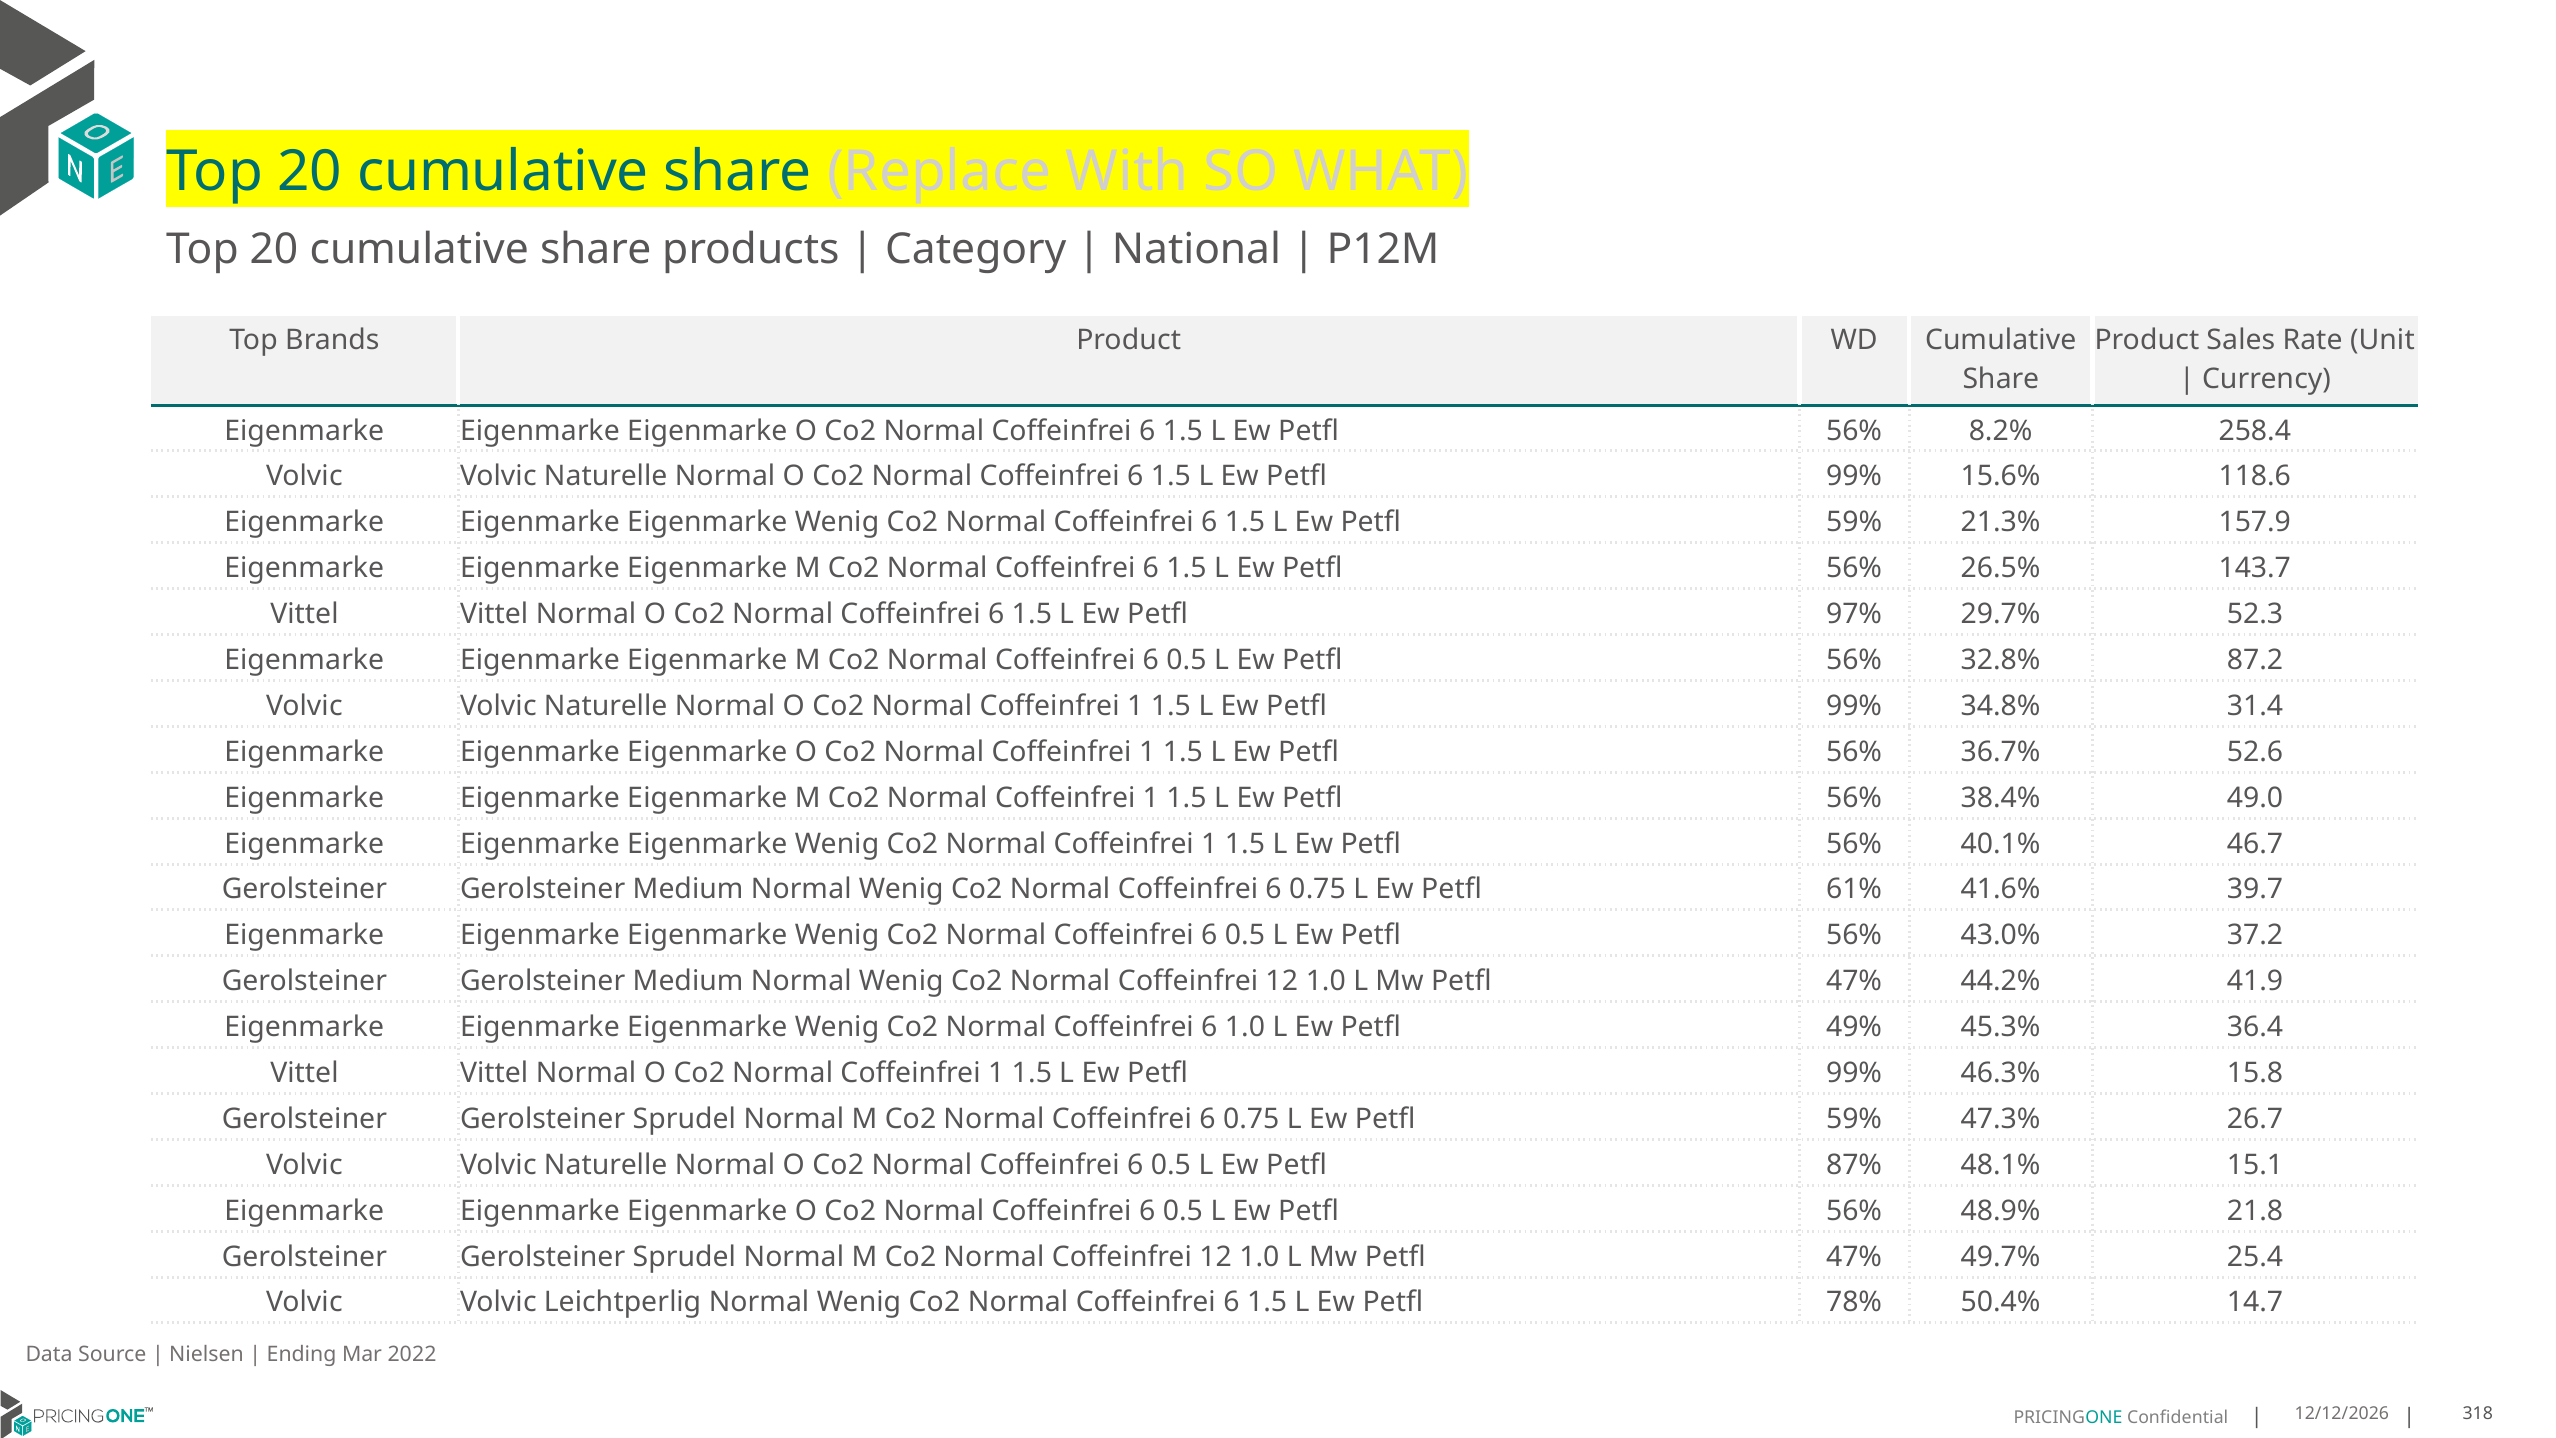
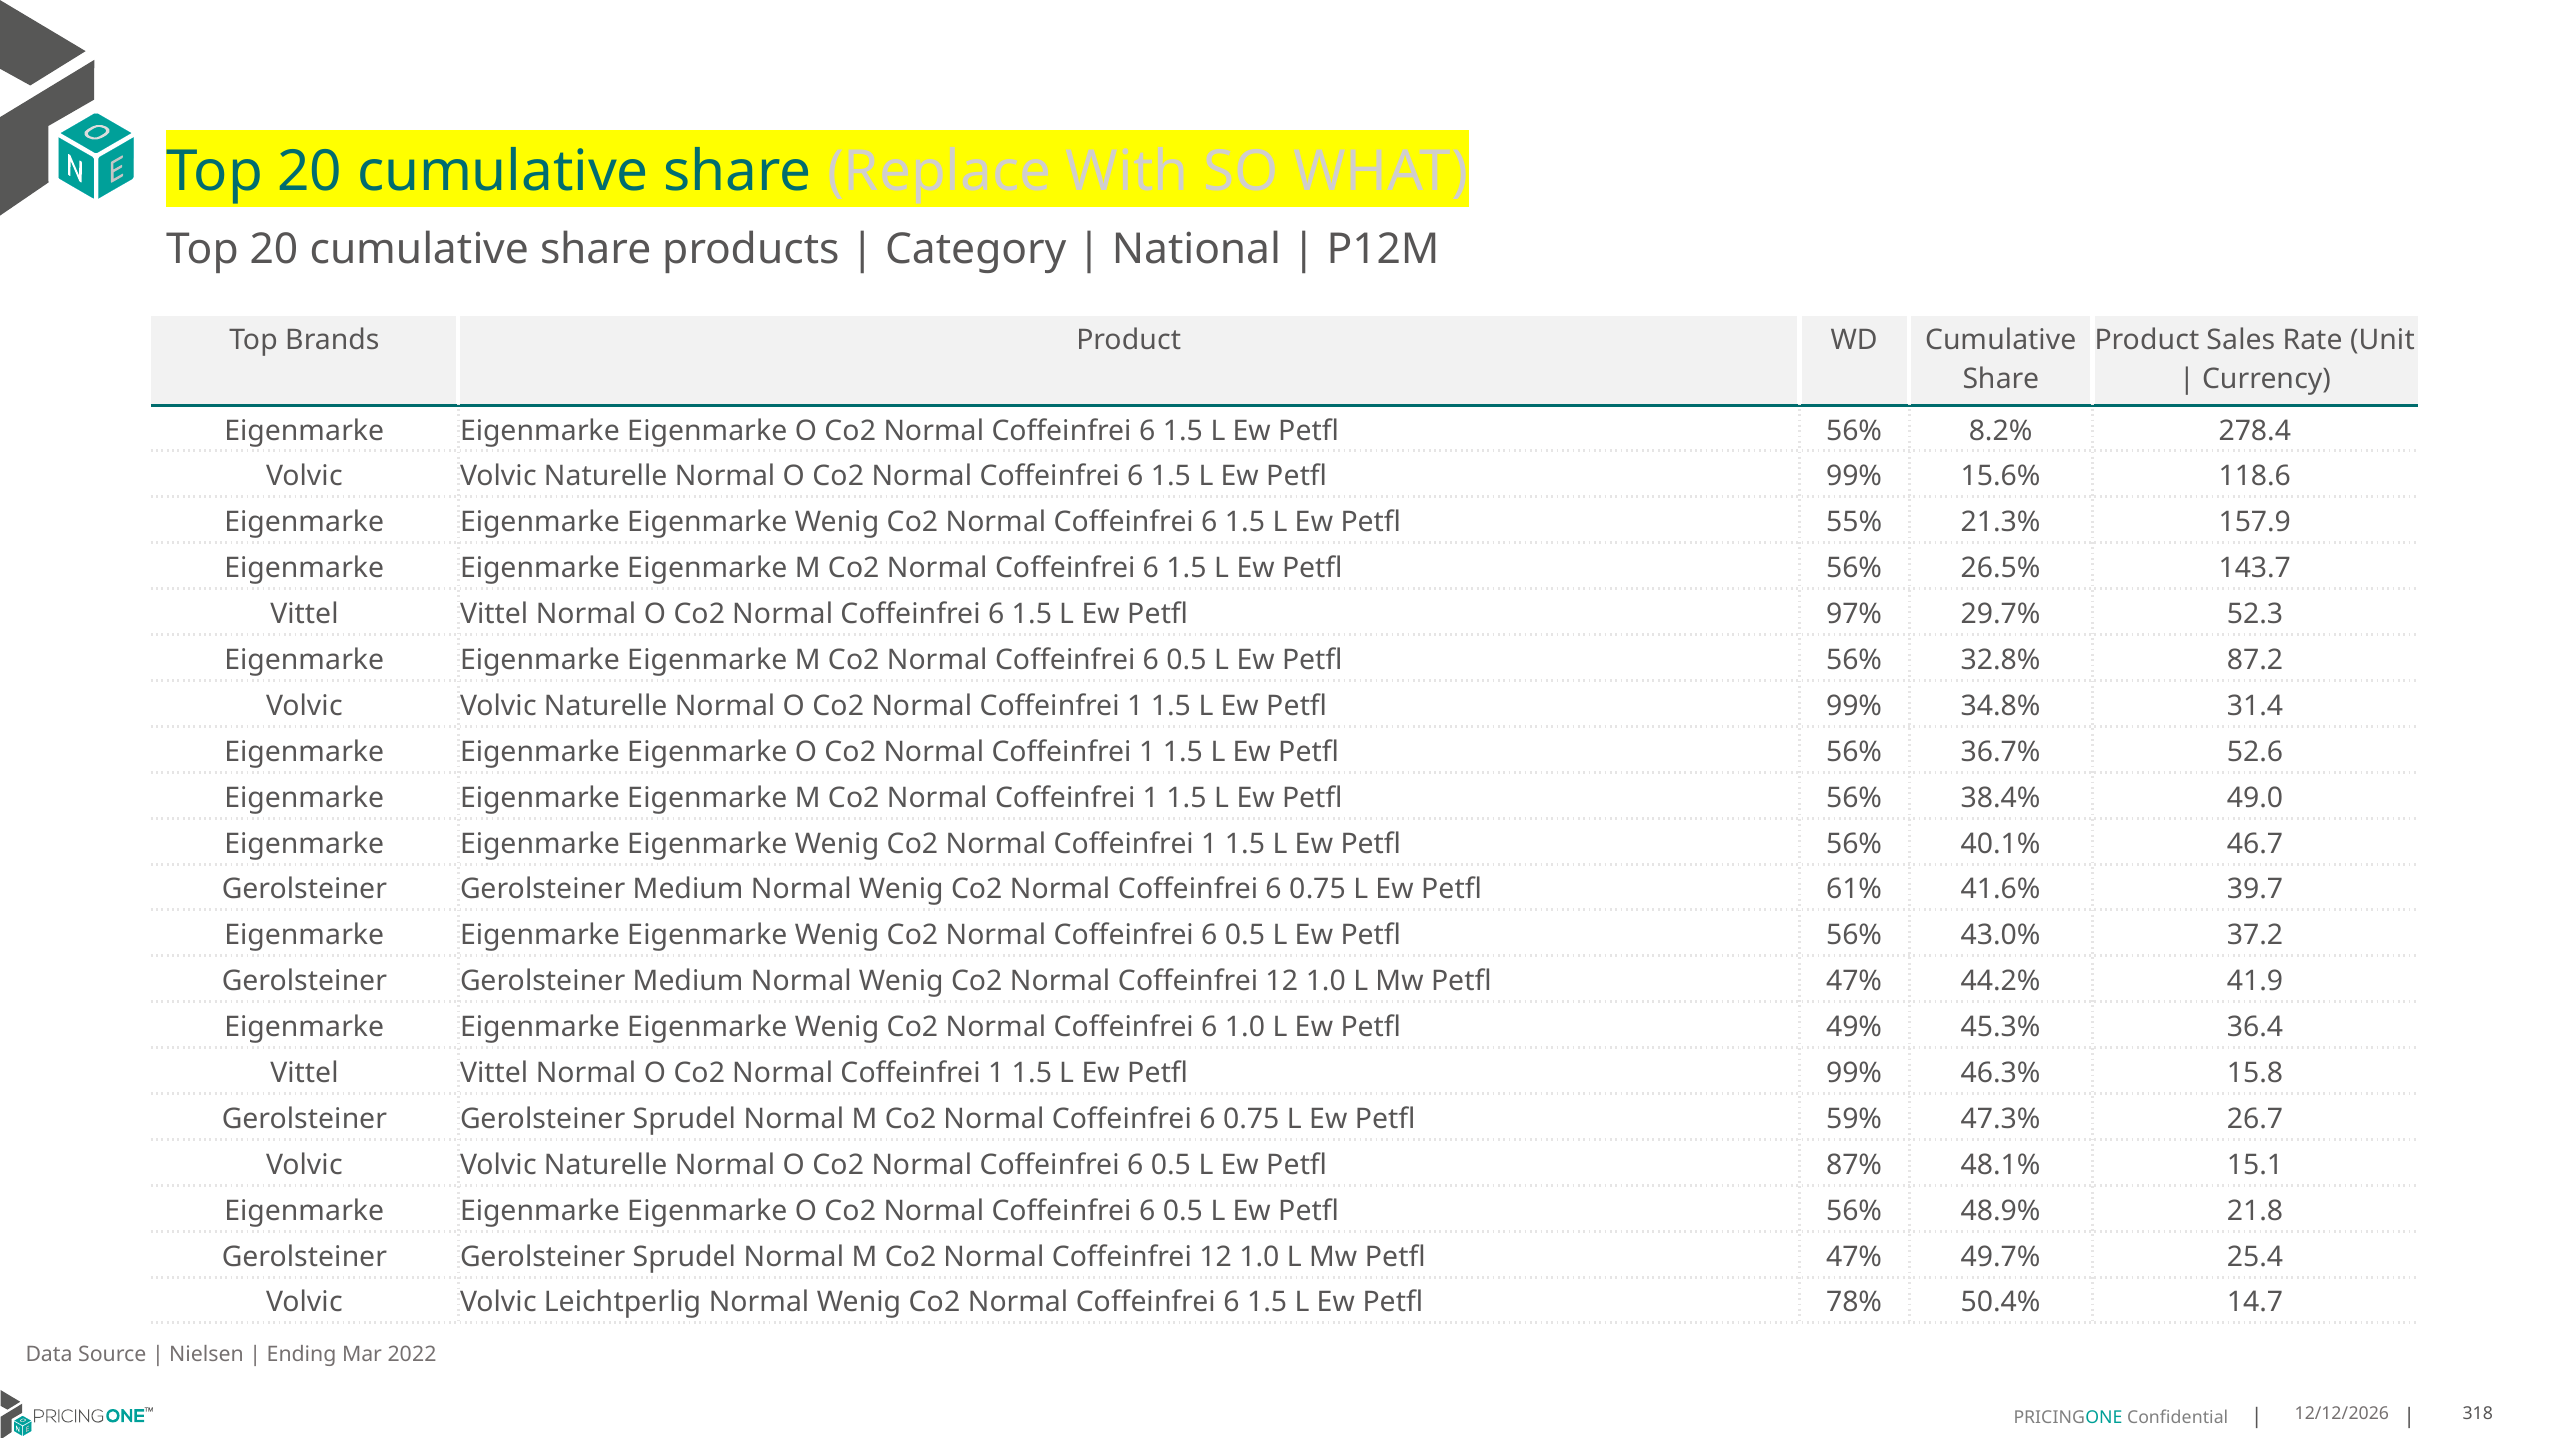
258.4: 258.4 -> 278.4
59% at (1854, 522): 59% -> 55%
